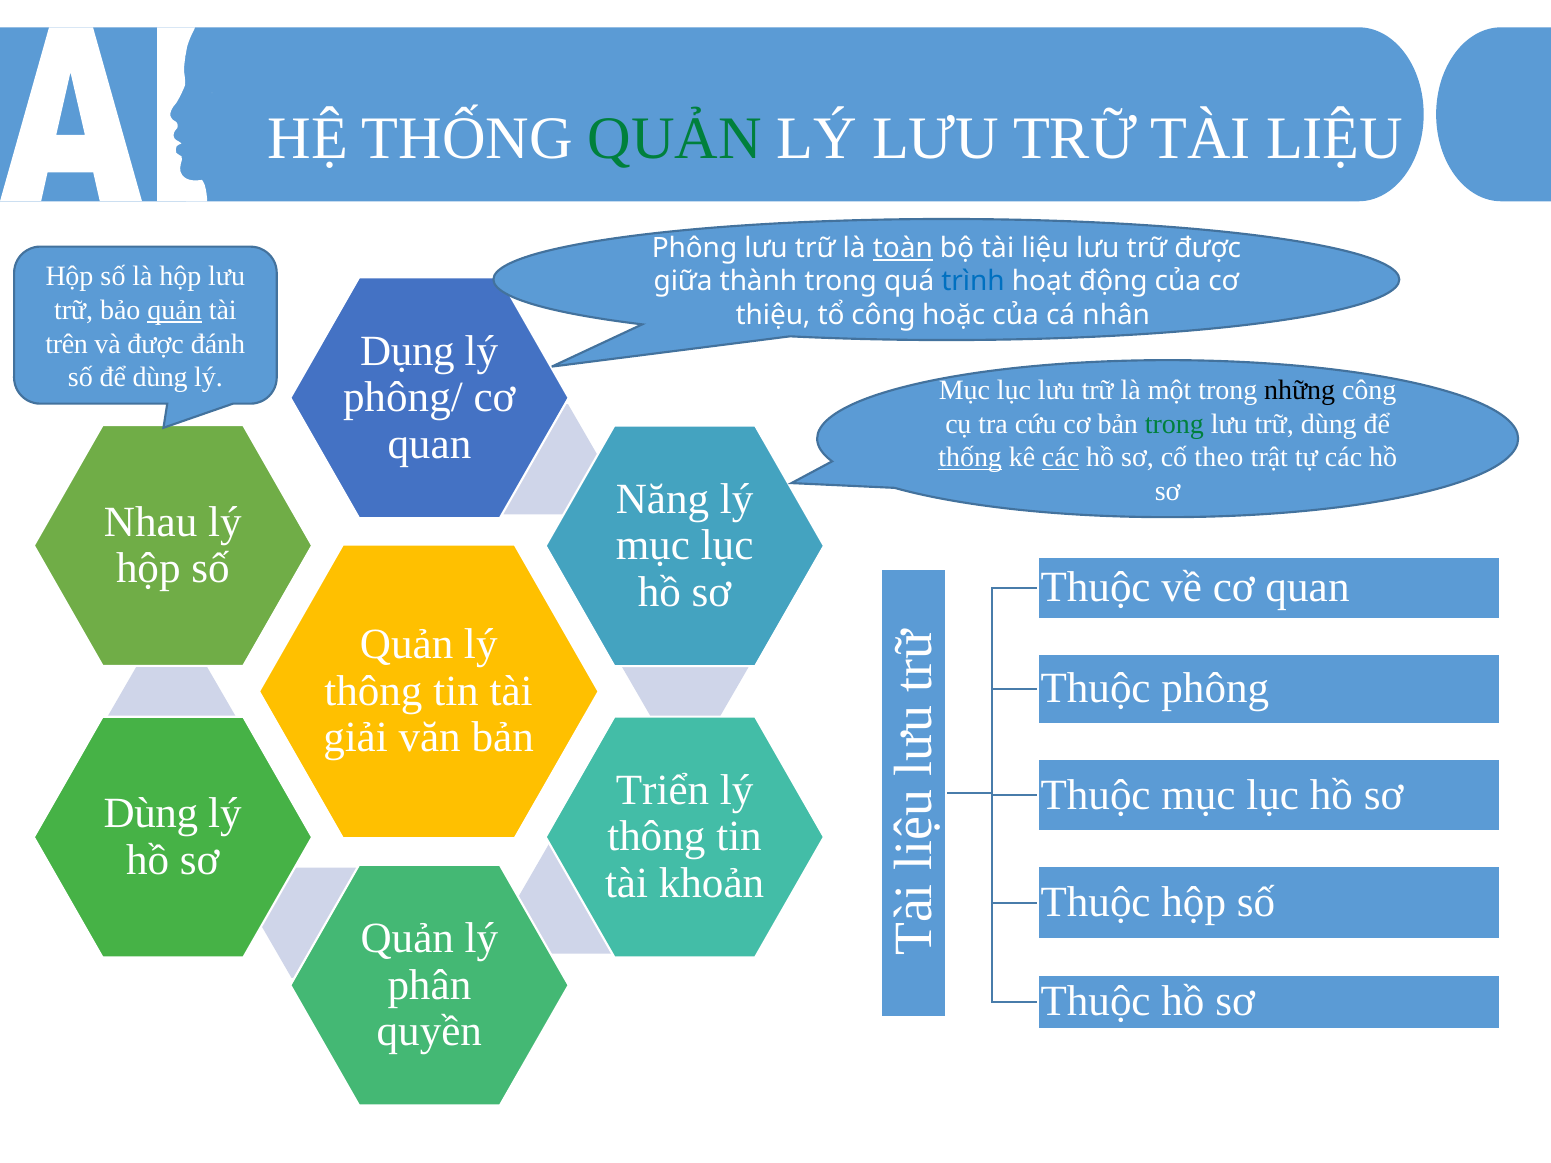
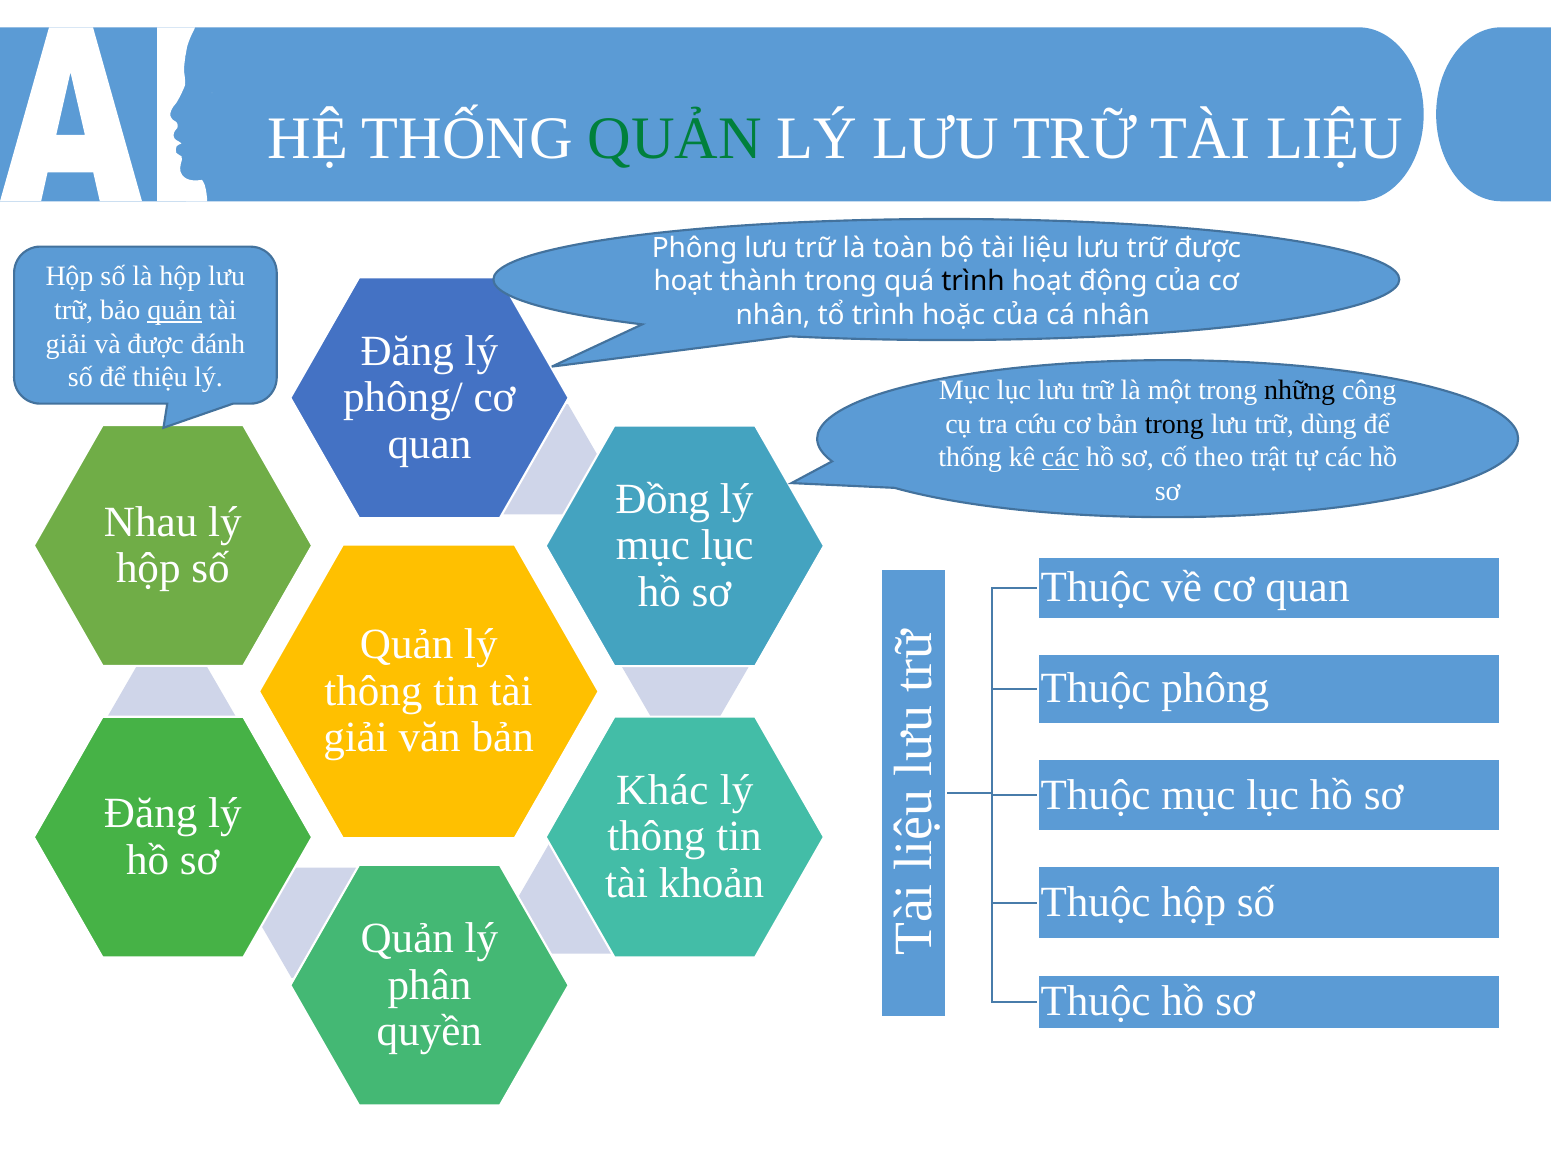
toàn underline: present -> none
giữa at (683, 281): giữa -> hoạt
trình at (973, 281) colour: blue -> black
thiệu at (773, 315): thiệu -> nhân
tổ công: công -> trình
trên at (67, 344): trên -> giải
Dụng at (407, 351): Dụng -> Đăng
để dùng: dùng -> thiệu
trong at (1174, 424) colour: green -> black
thống at (970, 458) underline: present -> none
Năng: Năng -> Đồng
Triển: Triển -> Khác
Dùng at (151, 814): Dùng -> Đăng
